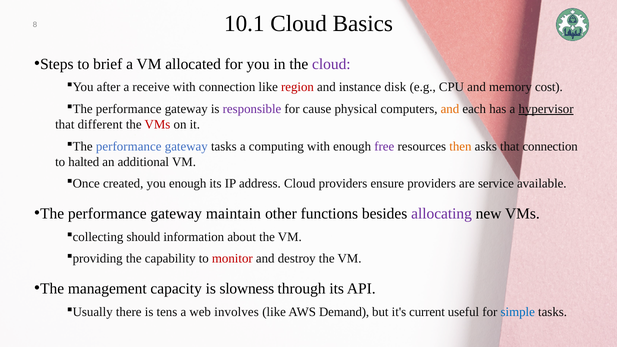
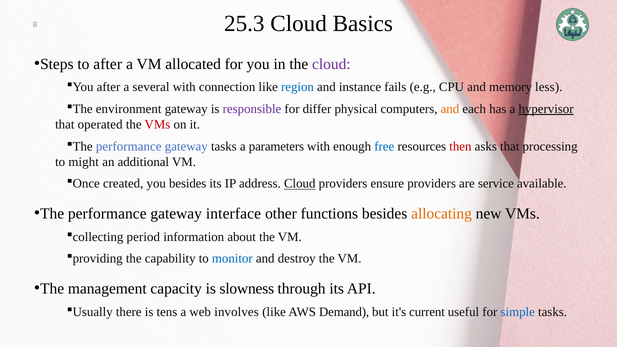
10.1: 10.1 -> 25.3
to brief: brief -> after
receive: receive -> several
region colour: red -> blue
disk: disk -> fails
cost: cost -> less
performance at (129, 109): performance -> environment
cause: cause -> differ
different: different -> operated
computing: computing -> parameters
free colour: purple -> blue
then colour: orange -> red
that connection: connection -> processing
halted: halted -> might
you enough: enough -> besides
Cloud at (300, 184) underline: none -> present
maintain: maintain -> interface
allocating colour: purple -> orange
should: should -> period
monitor colour: red -> blue
